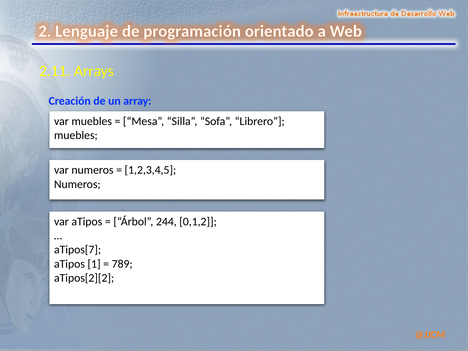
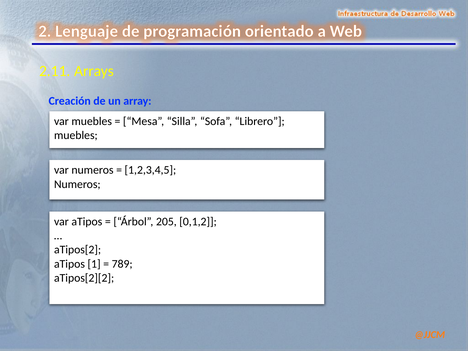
244: 244 -> 205
aTipos[7: aTipos[7 -> aTipos[2
